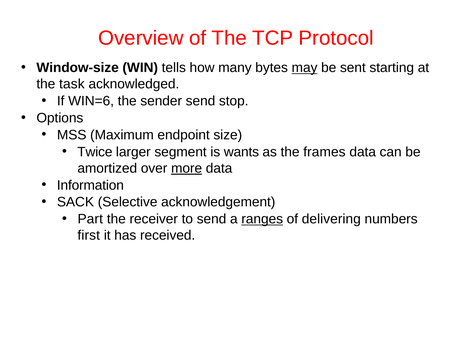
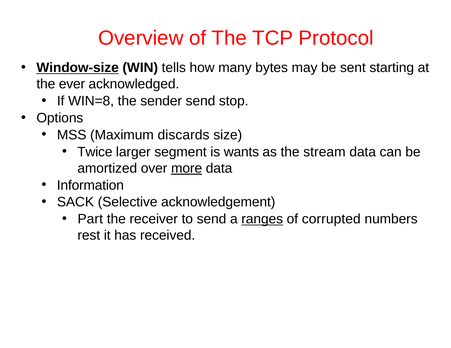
Window-size underline: none -> present
may underline: present -> none
task: task -> ever
WIN=6: WIN=6 -> WIN=8
endpoint: endpoint -> discards
frames: frames -> stream
delivering: delivering -> corrupted
first: first -> rest
